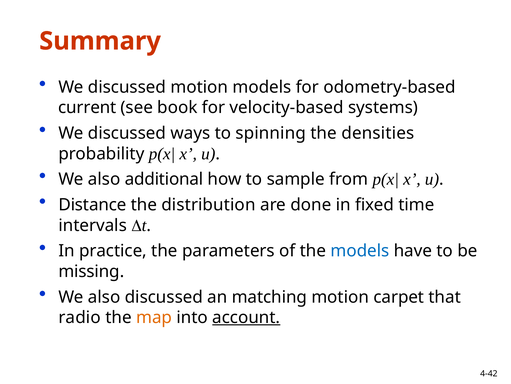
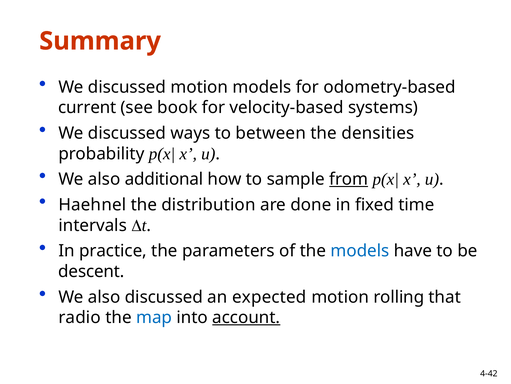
spinning: spinning -> between
from underline: none -> present
Distance: Distance -> Haehnel
missing: missing -> descent
matching: matching -> expected
carpet: carpet -> rolling
map colour: orange -> blue
